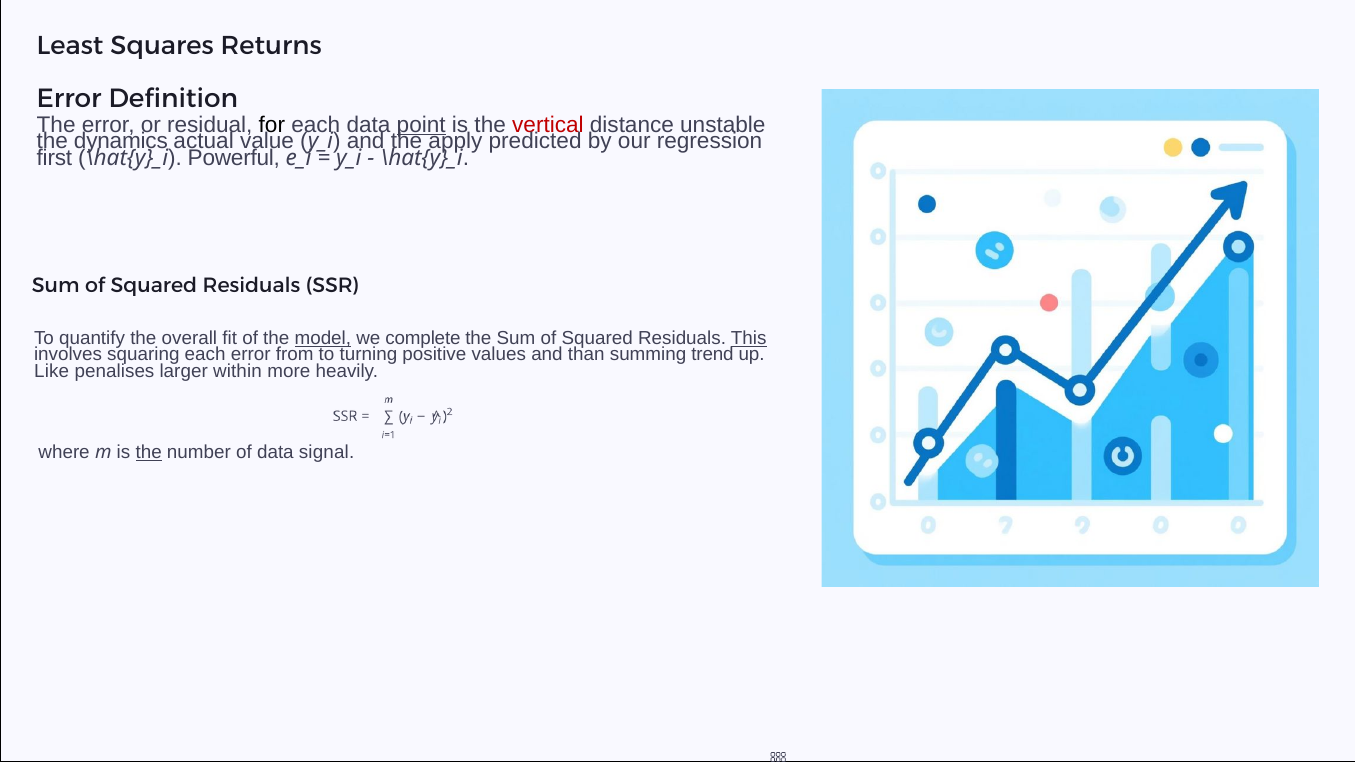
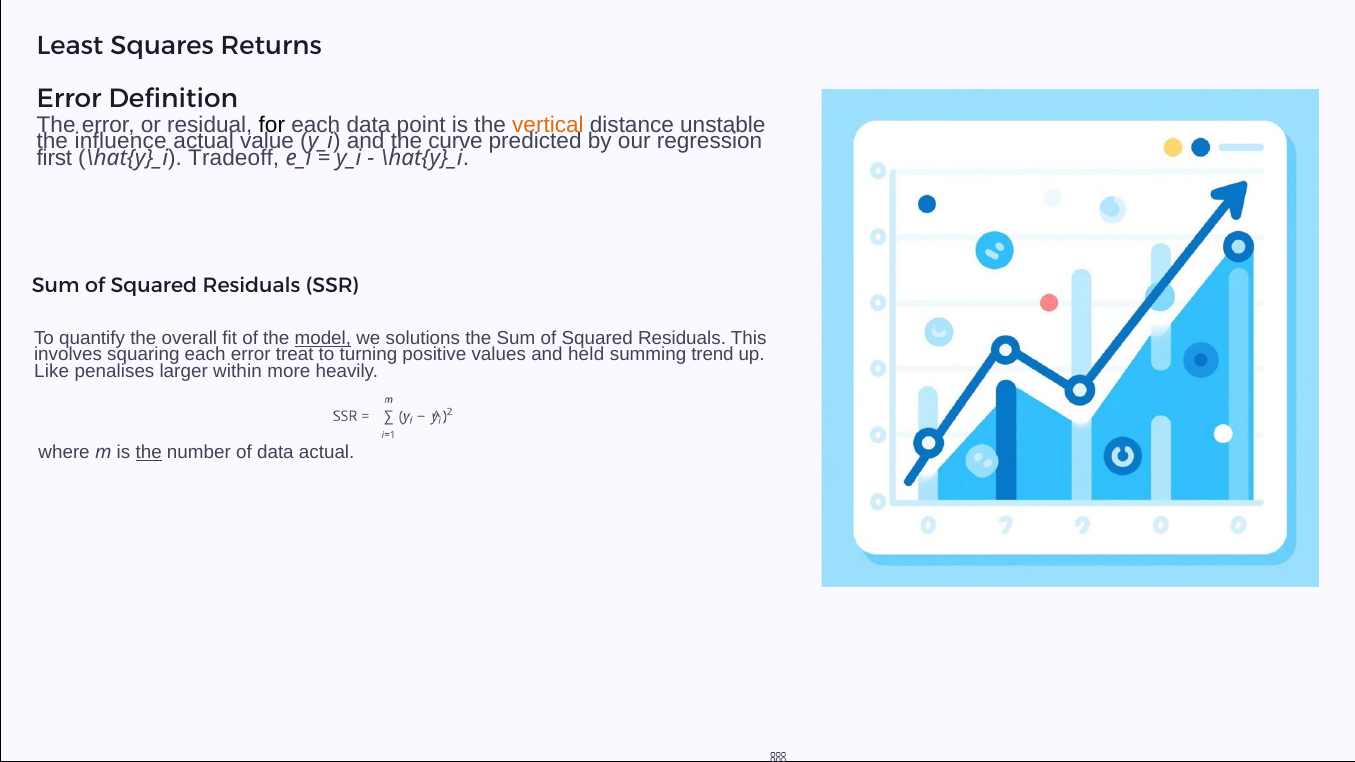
point underline: present -> none
vertical colour: red -> orange
dynamics: dynamics -> influence
apply: apply -> curve
Powerful: Powerful -> Tradeoff
complete: complete -> solutions
This underline: present -> none
from: from -> treat
than: than -> held
data signal: signal -> actual
